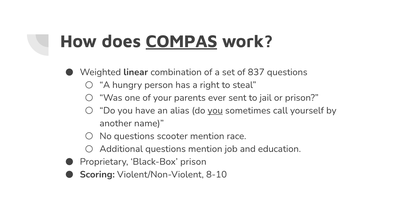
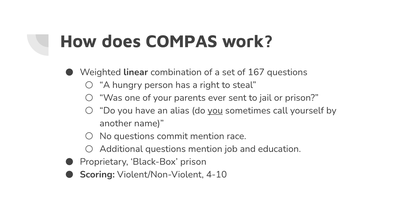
COMPAS underline: present -> none
837: 837 -> 167
scooter: scooter -> commit
8-10: 8-10 -> 4-10
